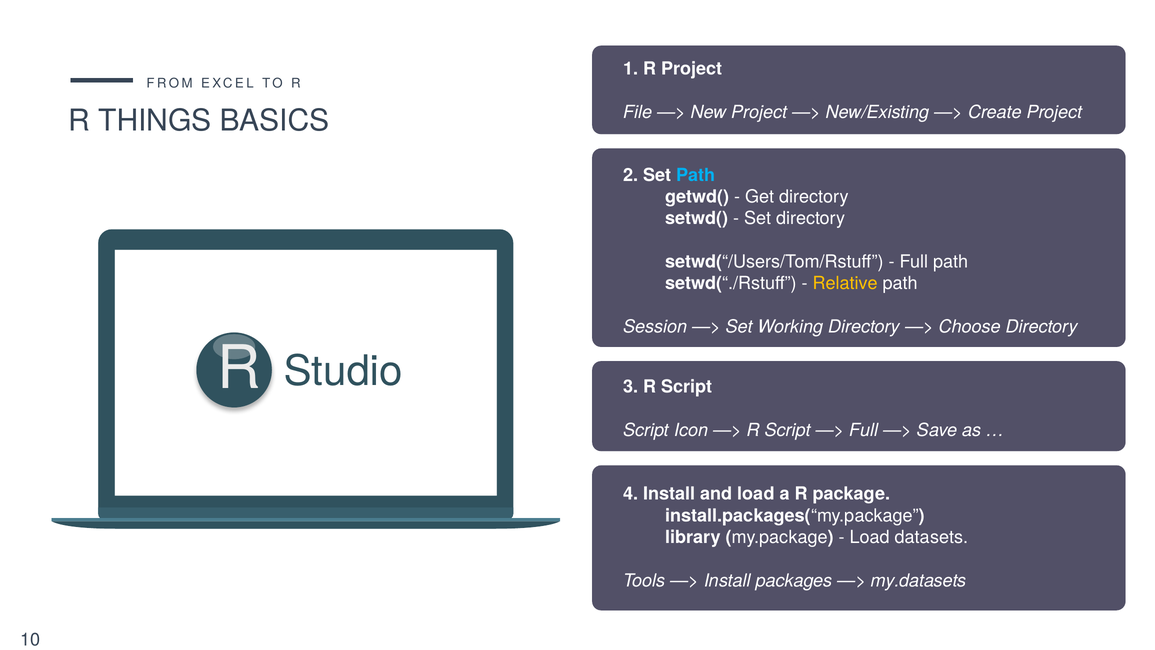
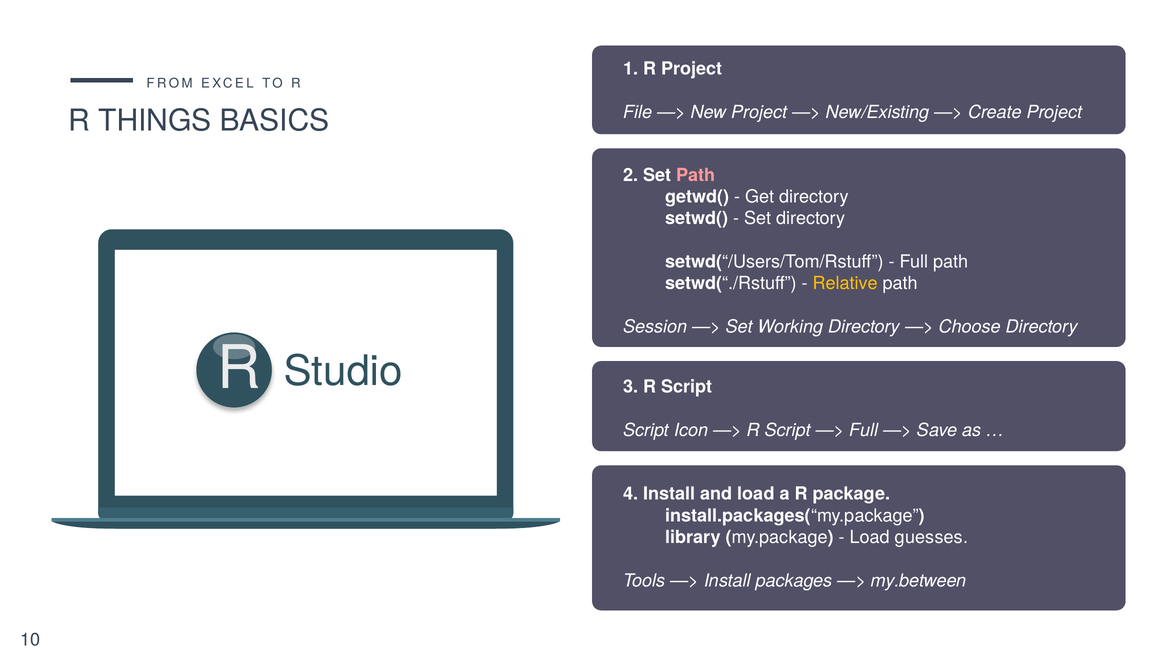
Path at (696, 175) colour: light blue -> pink
datasets: datasets -> guesses
my.datasets: my.datasets -> my.between
